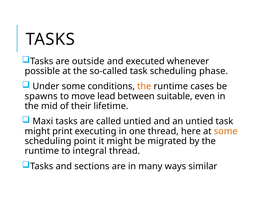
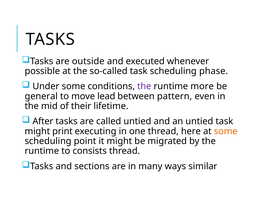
the at (144, 86) colour: orange -> purple
cases: cases -> more
spawns: spawns -> general
suitable: suitable -> pattern
Maxi: Maxi -> After
integral: integral -> consists
